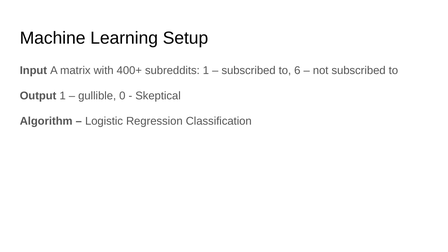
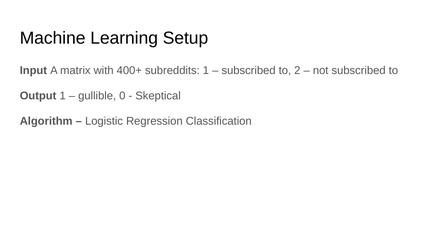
6: 6 -> 2
